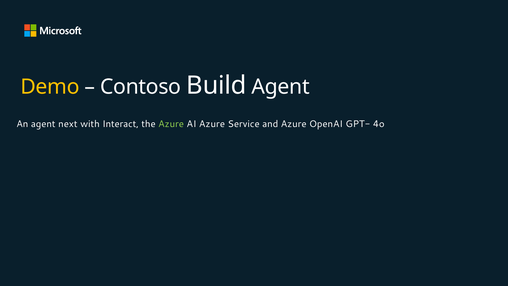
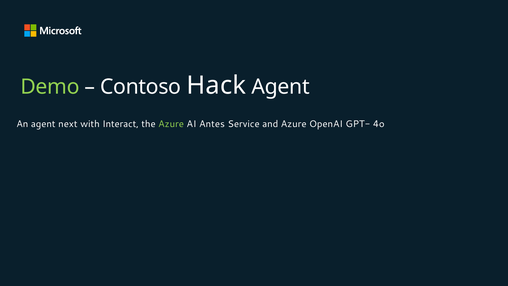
Demo colour: yellow -> light green
Build: Build -> Hack
AI Azure: Azure -> Antes
